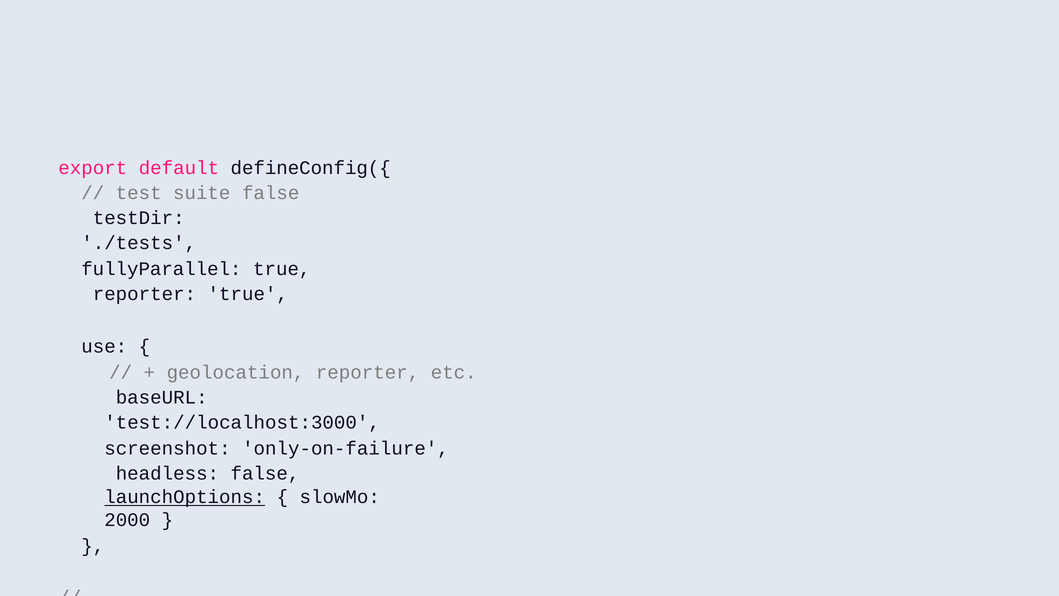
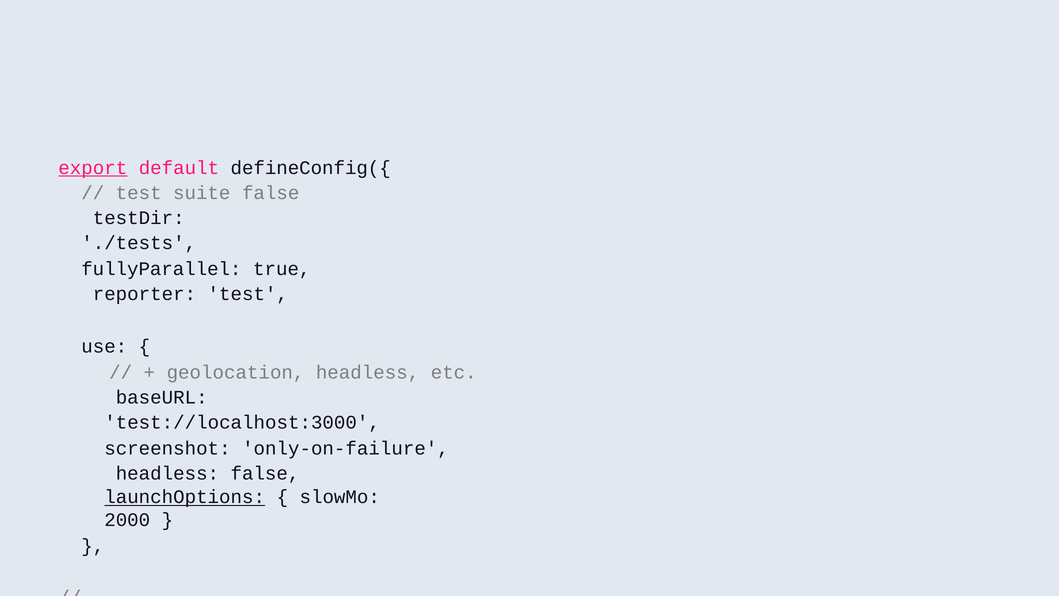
export underline: none -> present
reporter true: true -> test
geolocation reporter: reporter -> headless
